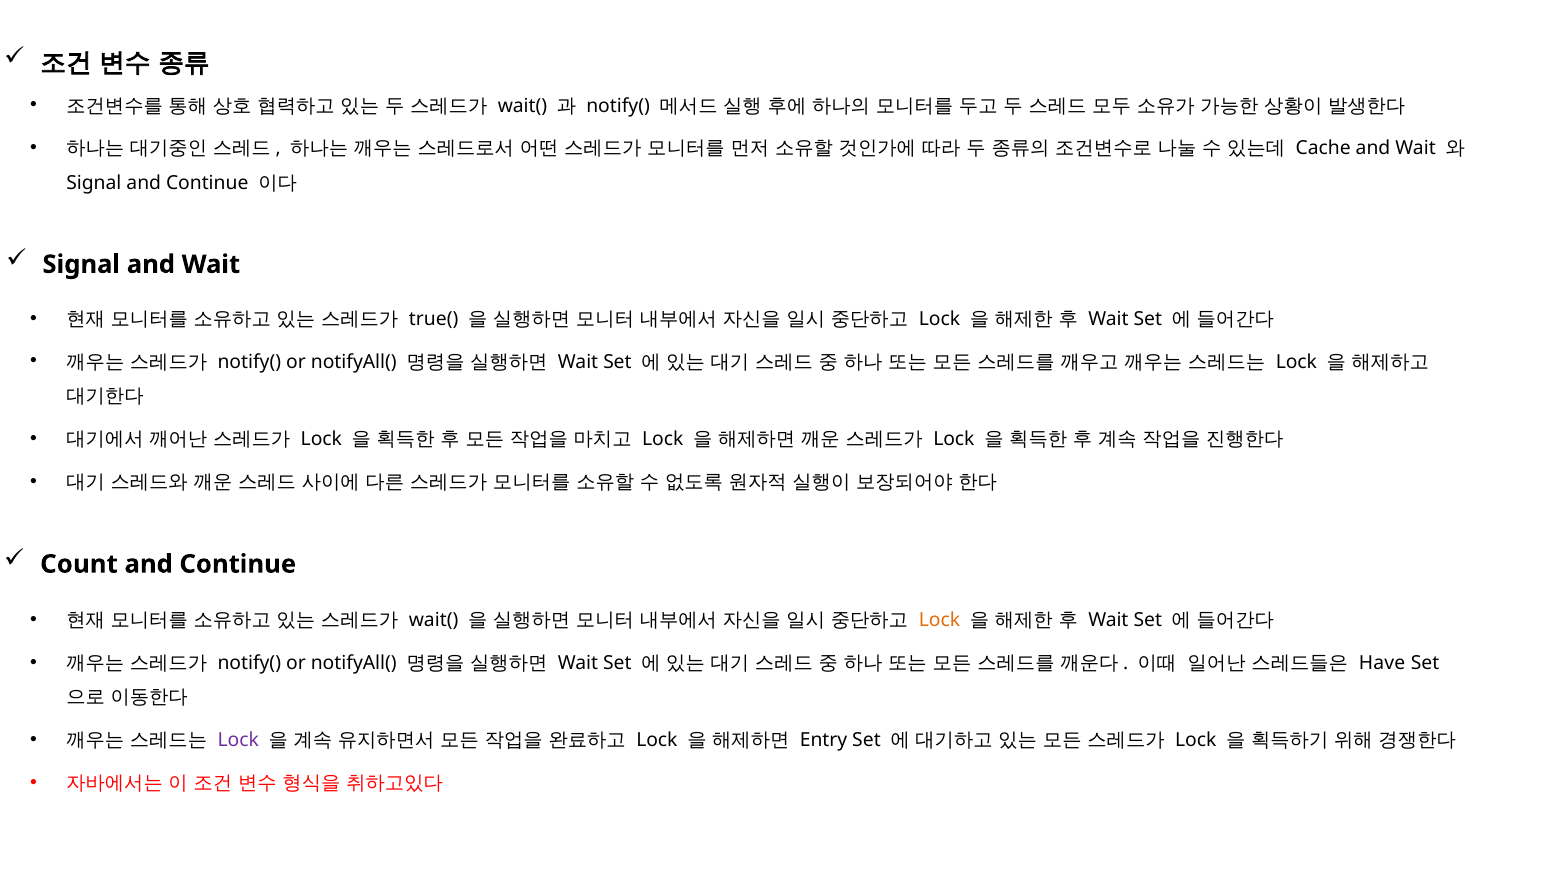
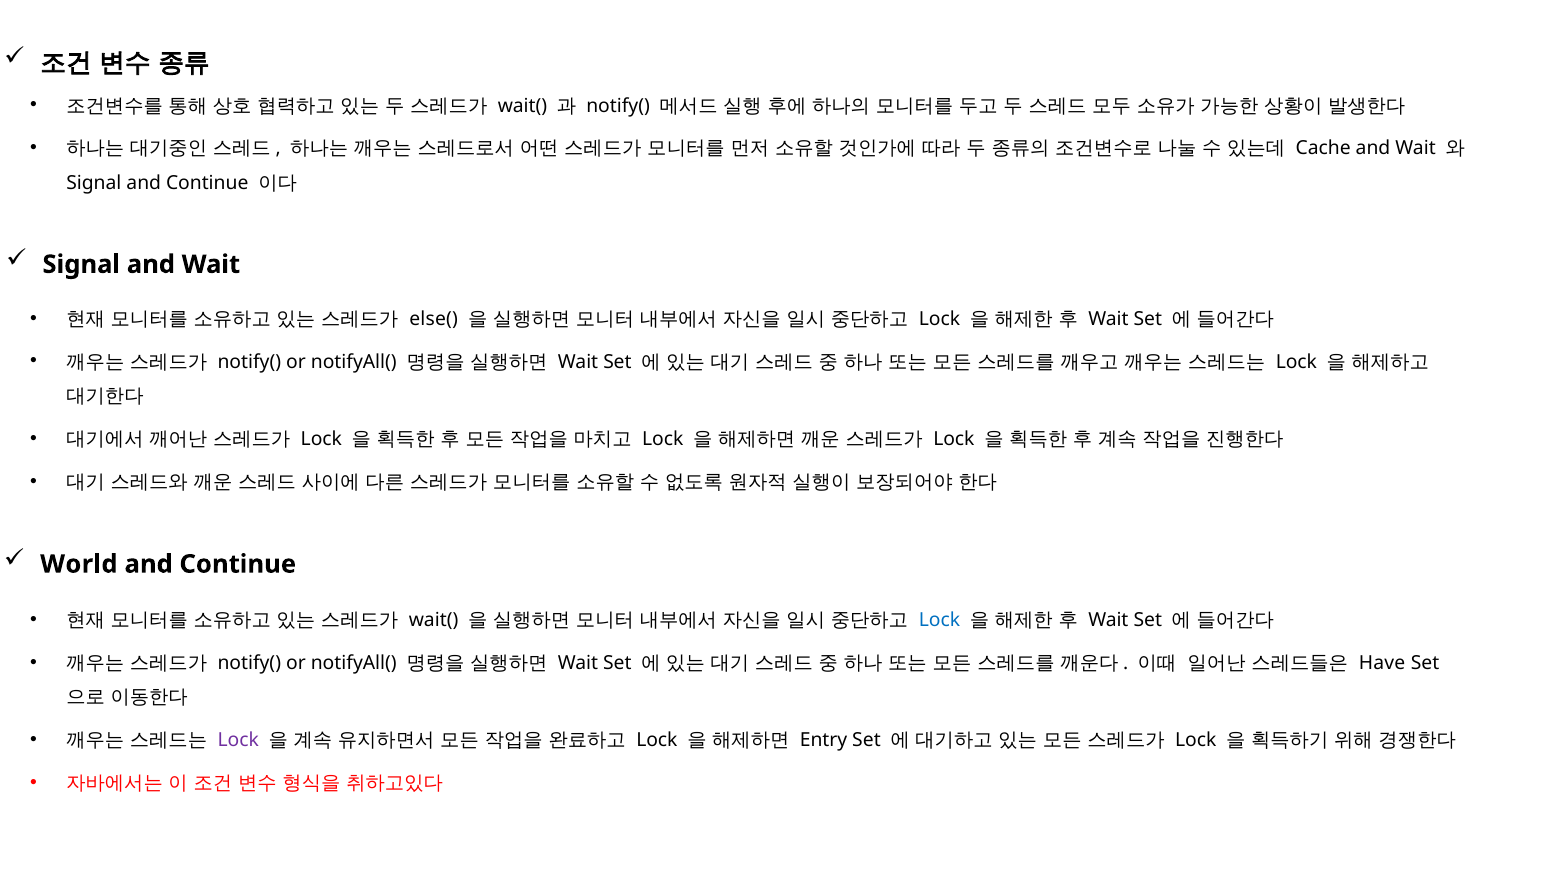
true(: true( -> else(
Count: Count -> World
Lock at (939, 620) colour: orange -> blue
